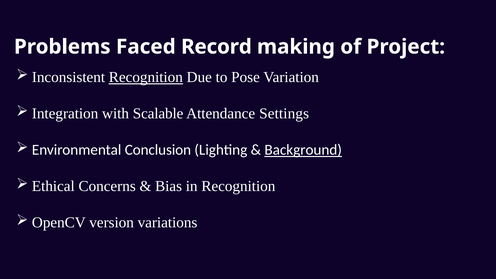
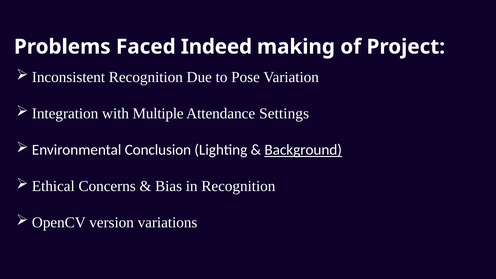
Record: Record -> Indeed
Recognition at (146, 77) underline: present -> none
Scalable: Scalable -> Multiple
